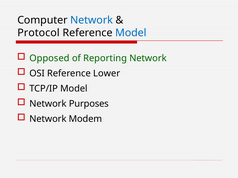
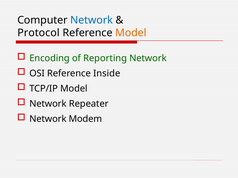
Model at (131, 33) colour: blue -> orange
Opposed: Opposed -> Encoding
Lower: Lower -> Inside
Purposes: Purposes -> Repeater
